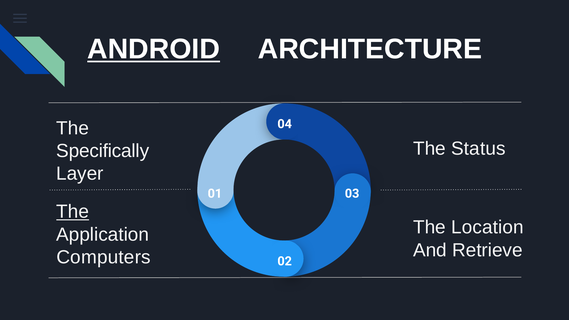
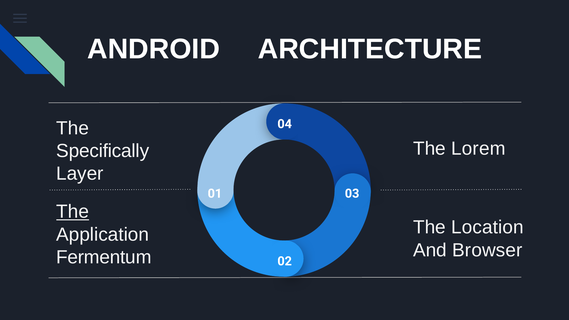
ANDROID underline: present -> none
Status: Status -> Lorem
Retrieve: Retrieve -> Browser
Computers: Computers -> Fermentum
